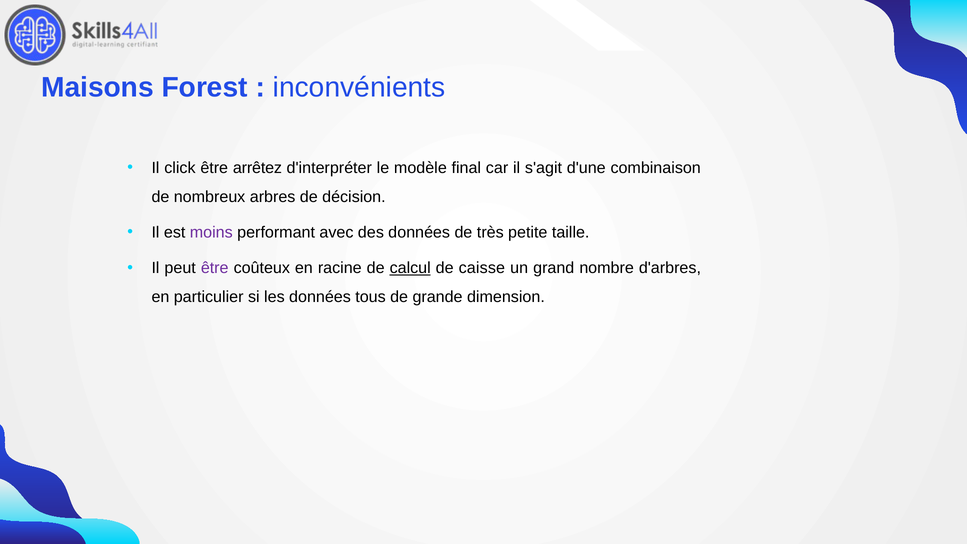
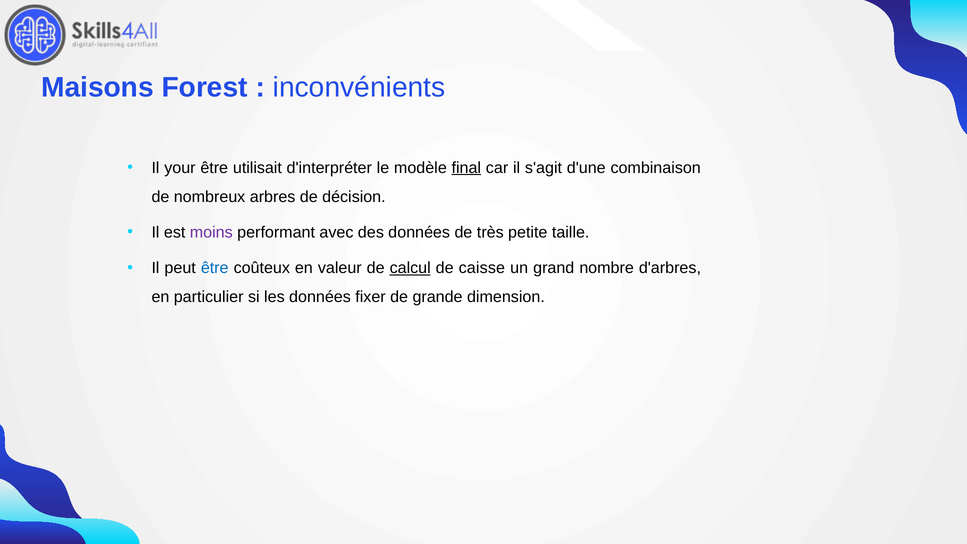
click: click -> your
arrêtez: arrêtez -> utilisait
final underline: none -> present
être at (215, 268) colour: purple -> blue
racine: racine -> valeur
tous: tous -> fixer
